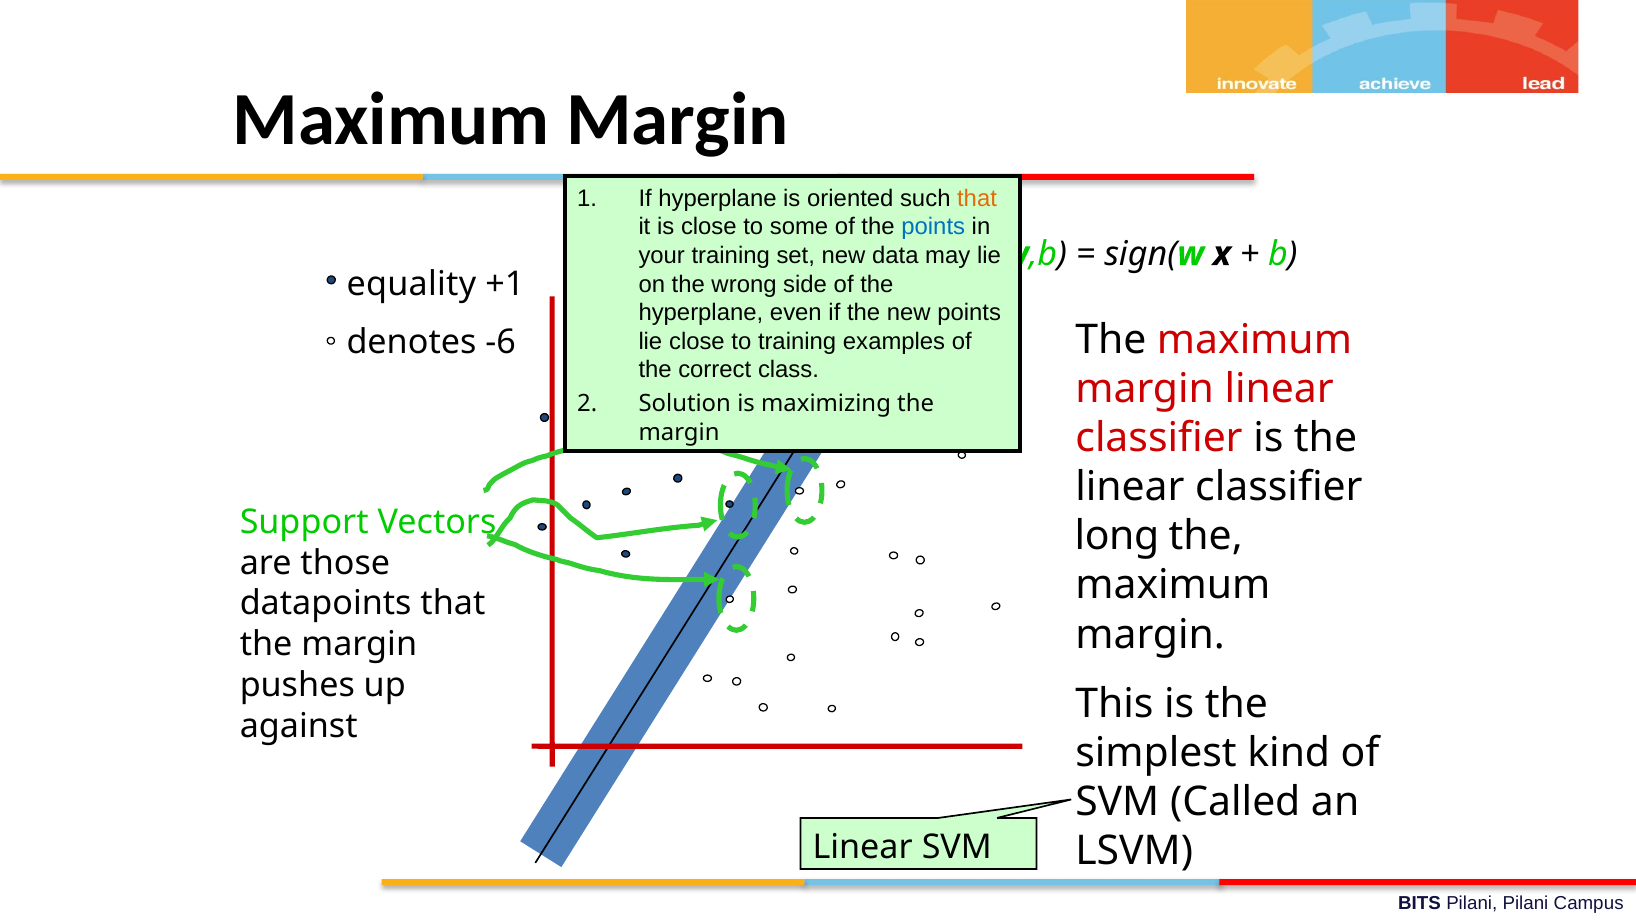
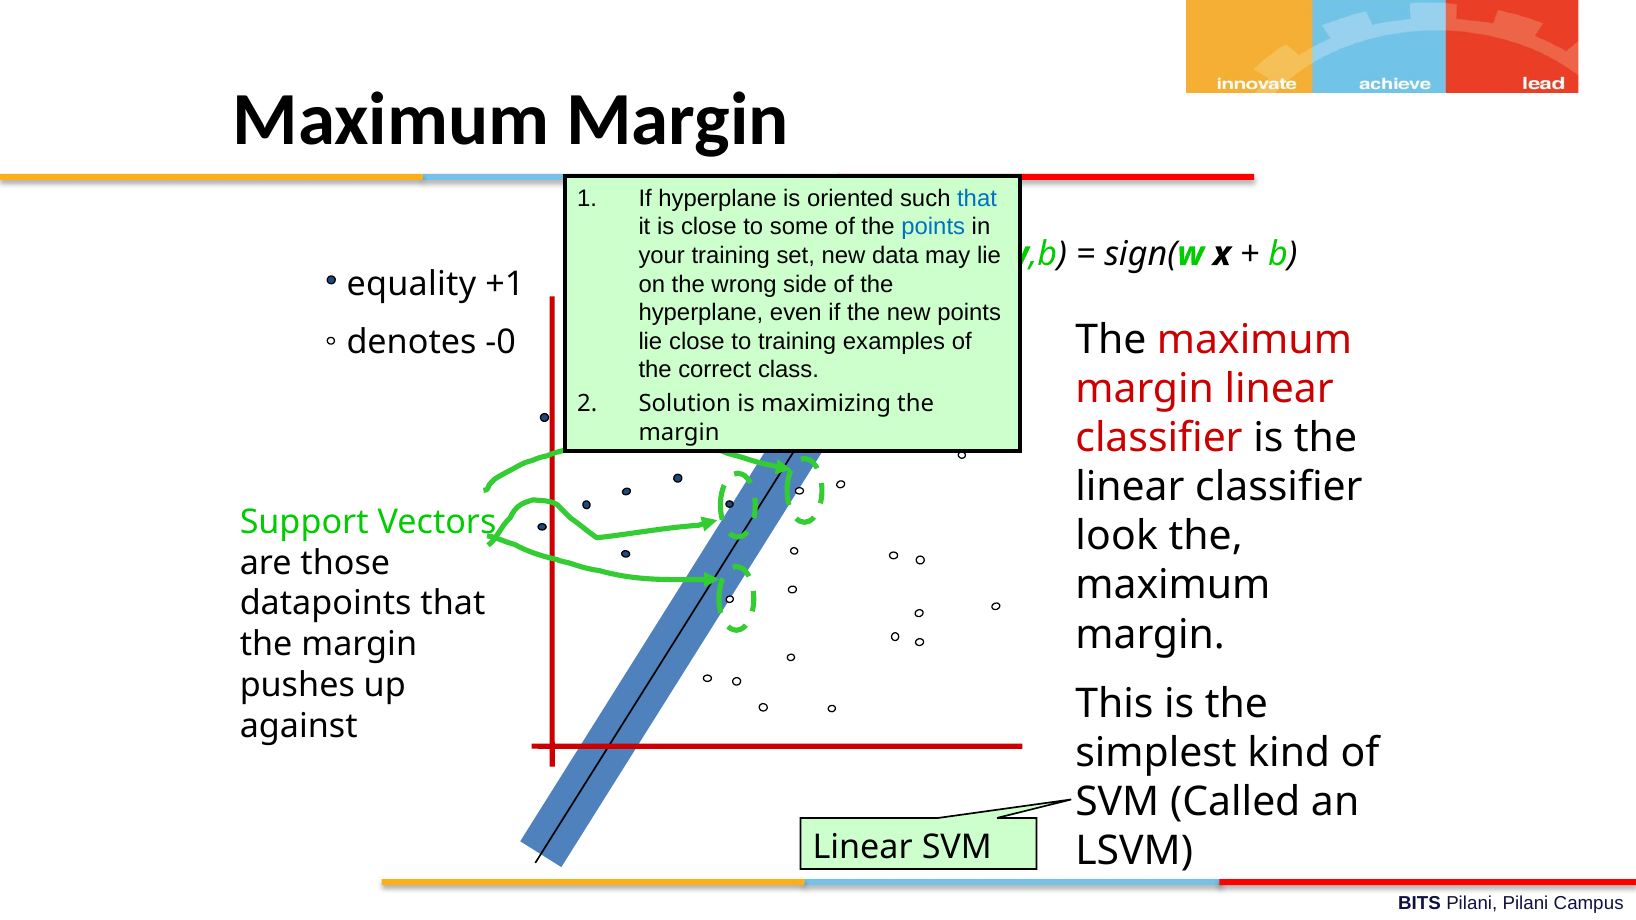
that at (977, 198) colour: orange -> blue
-6: -6 -> -0
long: long -> look
